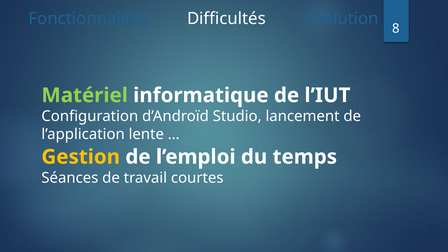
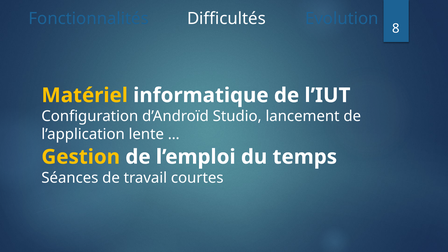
Matériel colour: light green -> yellow
